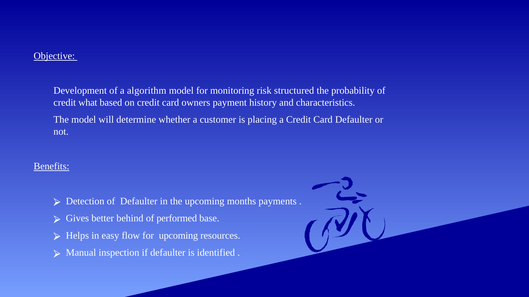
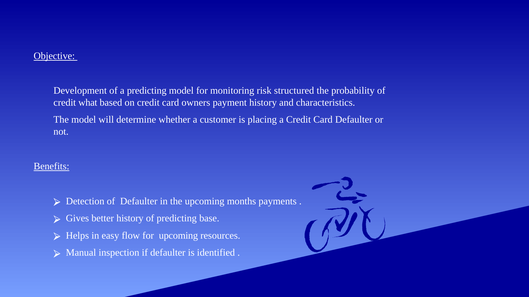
a algorithm: algorithm -> predicting
better behind: behind -> history
of performed: performed -> predicting
